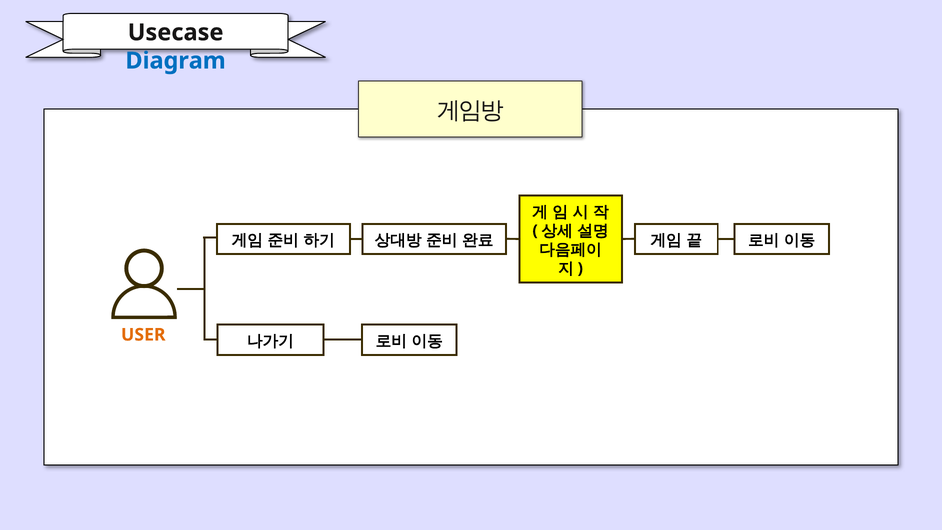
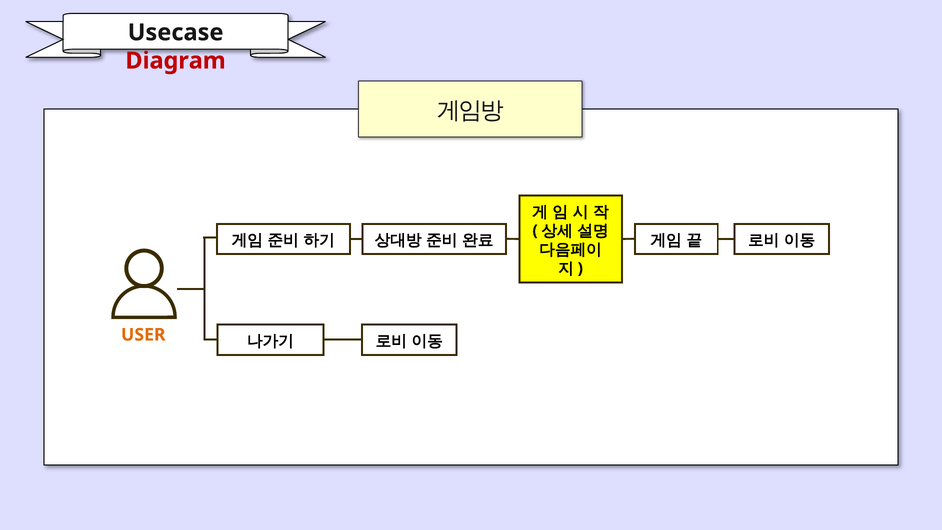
Diagram colour: blue -> red
